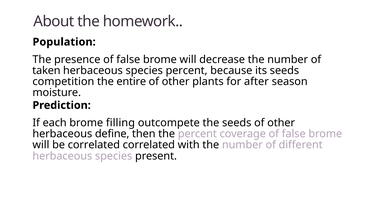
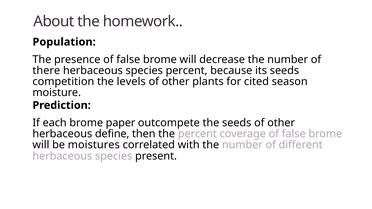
taken: taken -> there
entire: entire -> levels
after: after -> cited
filling: filling -> paper
be correlated: correlated -> moistures
